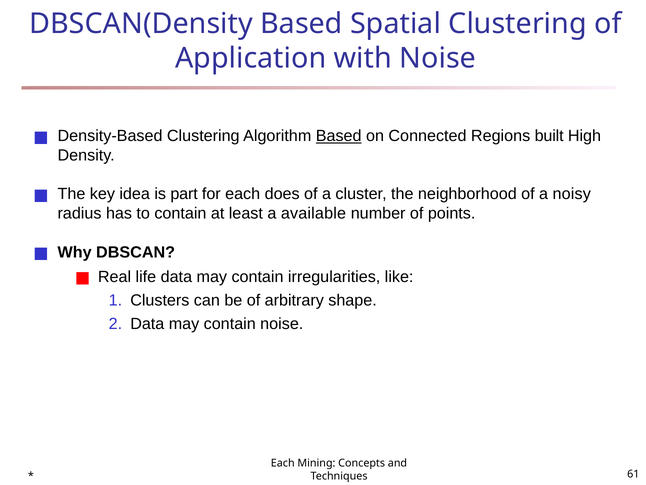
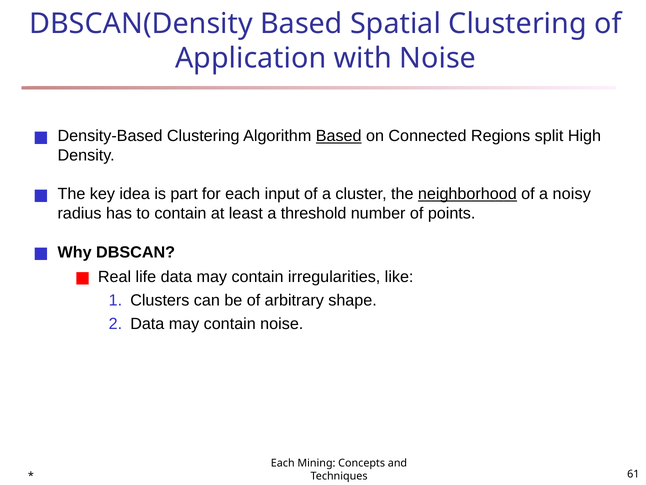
built: built -> split
does: does -> input
neighborhood underline: none -> present
available: available -> threshold
